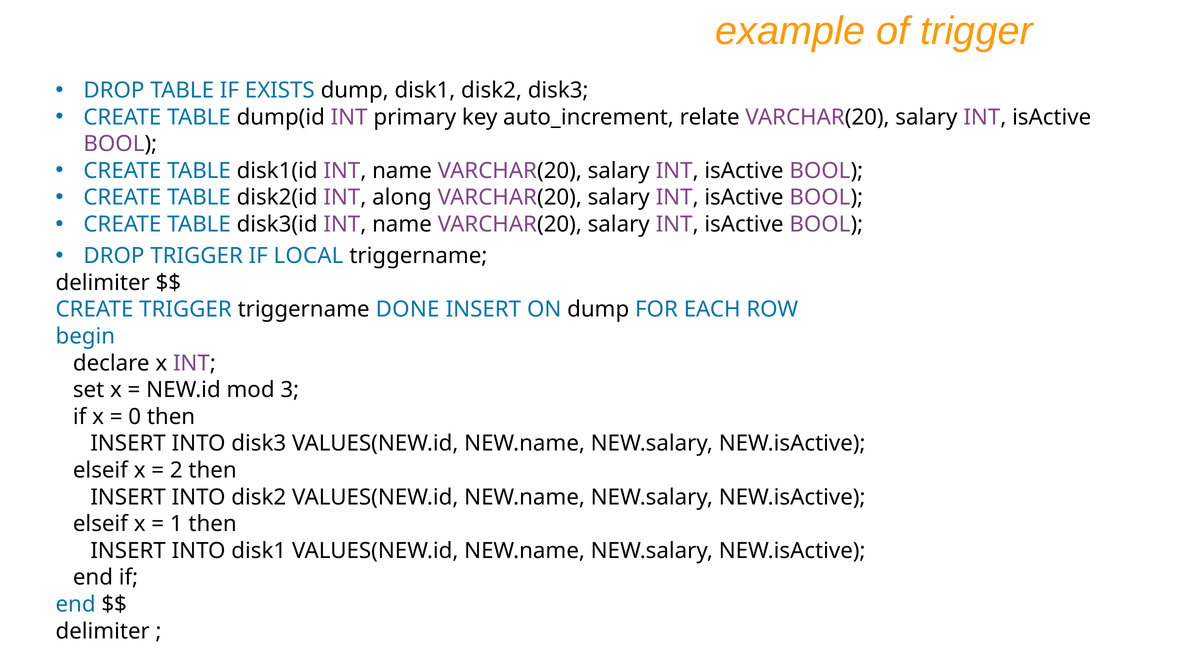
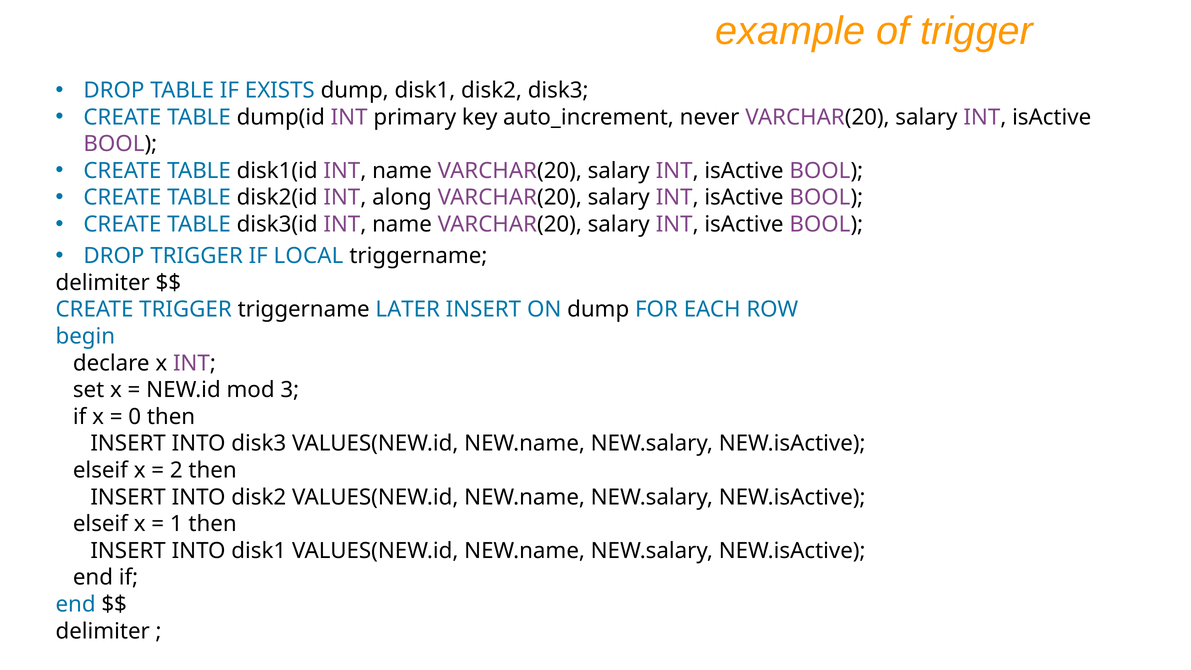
relate: relate -> never
DONE: DONE -> LATER
